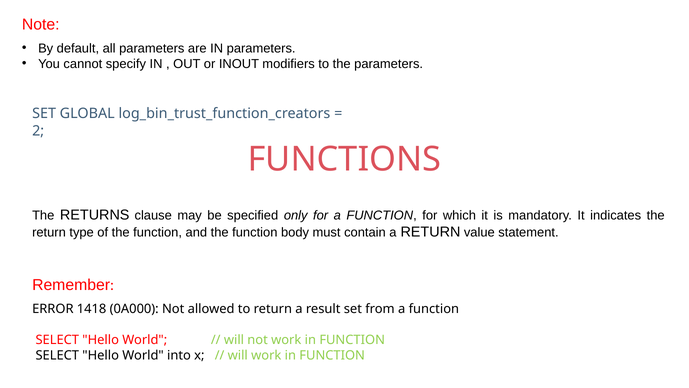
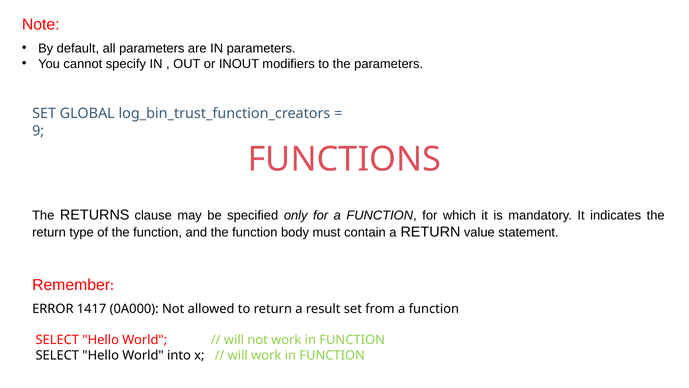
2: 2 -> 9
1418: 1418 -> 1417
